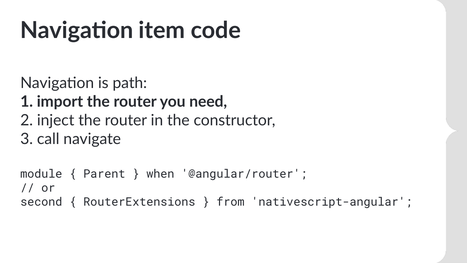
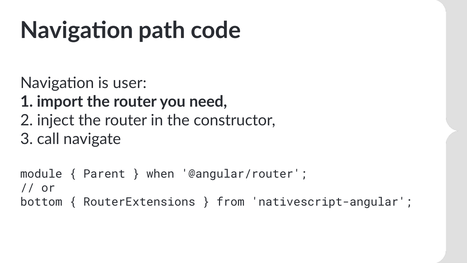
item: item -> path
path: path -> user
second: second -> bottom
